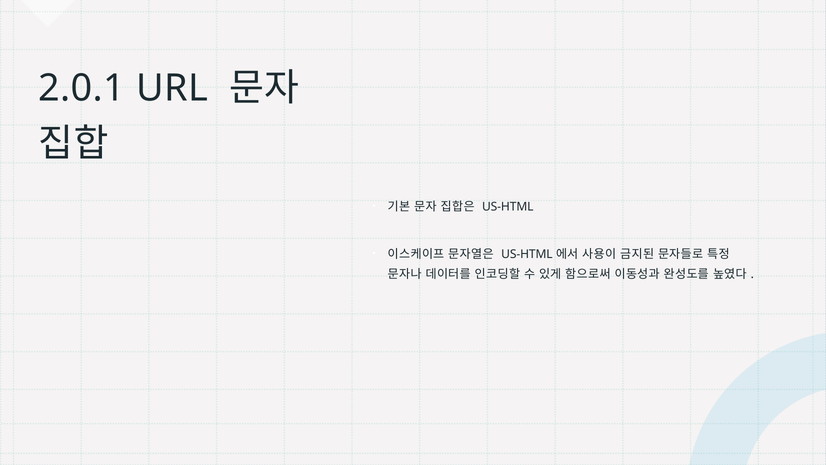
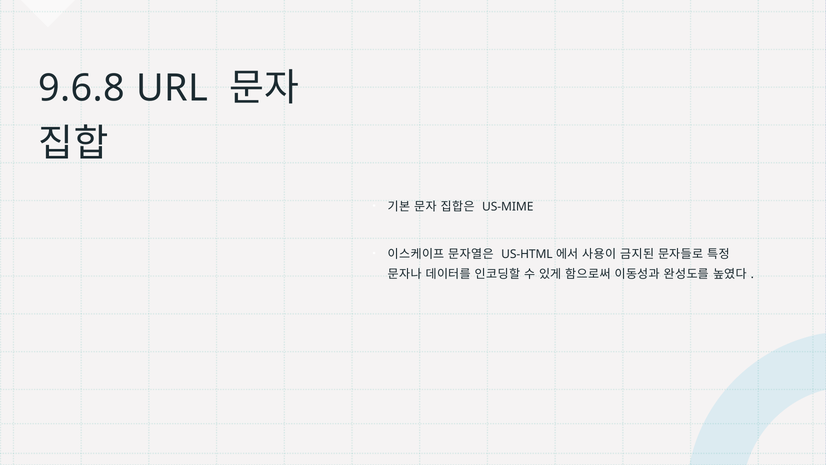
2.0.1: 2.0.1 -> 9.6.8
US-HTML at (508, 207): US-HTML -> US-MIME
